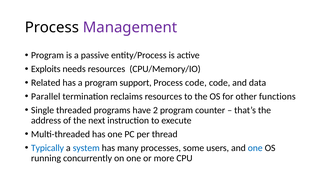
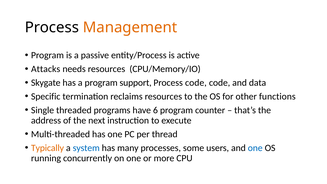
Management colour: purple -> orange
Exploits: Exploits -> Attacks
Related: Related -> Skygate
Parallel: Parallel -> Specific
2: 2 -> 6
Typically colour: blue -> orange
